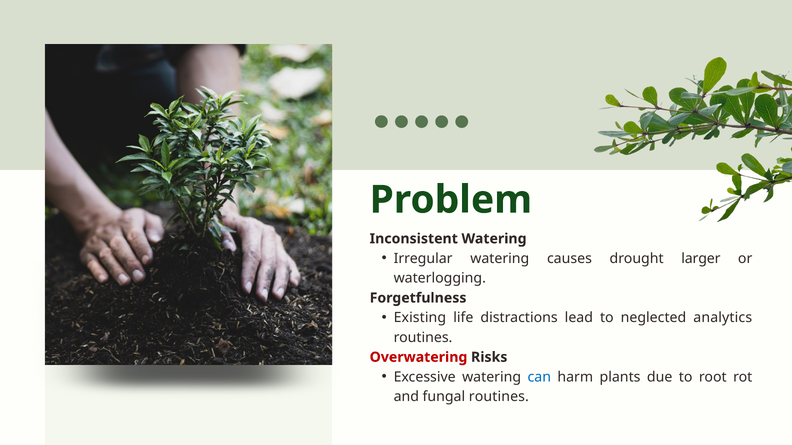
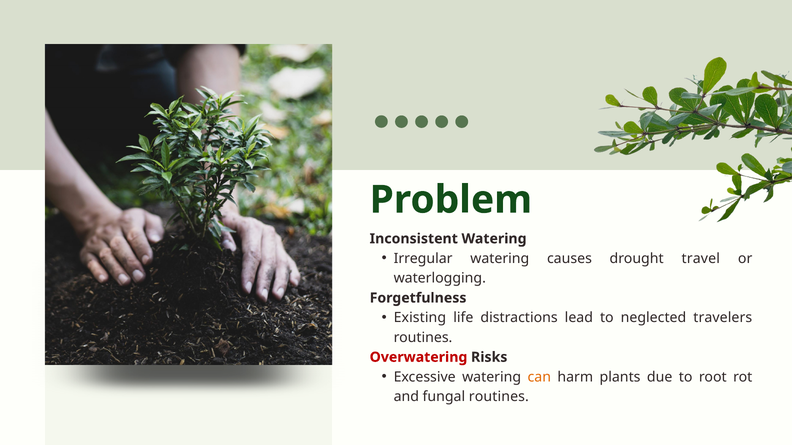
larger: larger -> travel
analytics: analytics -> travelers
can colour: blue -> orange
